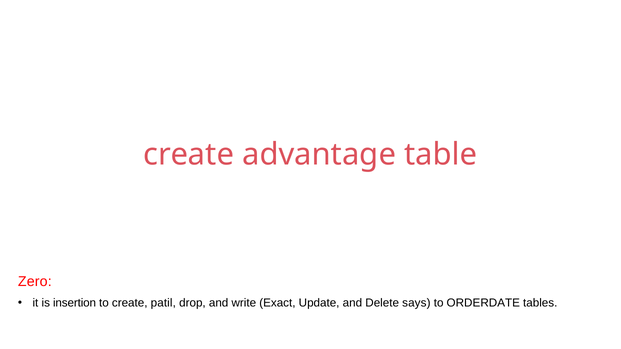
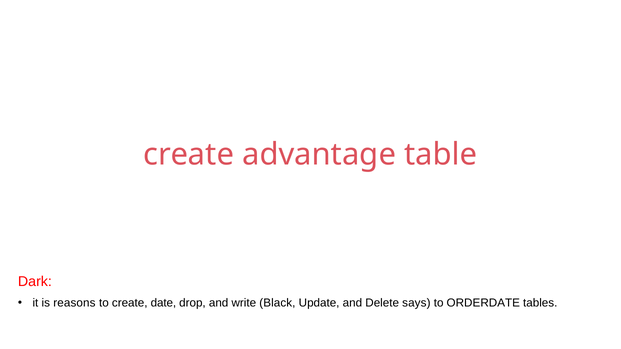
Zero: Zero -> Dark
insertion: insertion -> reasons
patil: patil -> date
Exact: Exact -> Black
